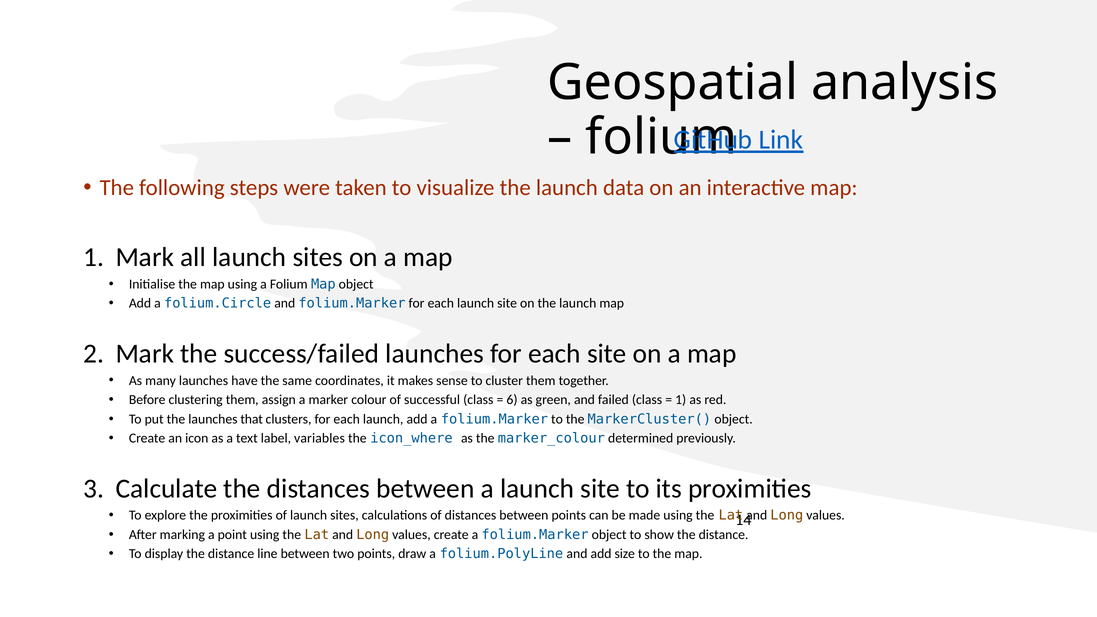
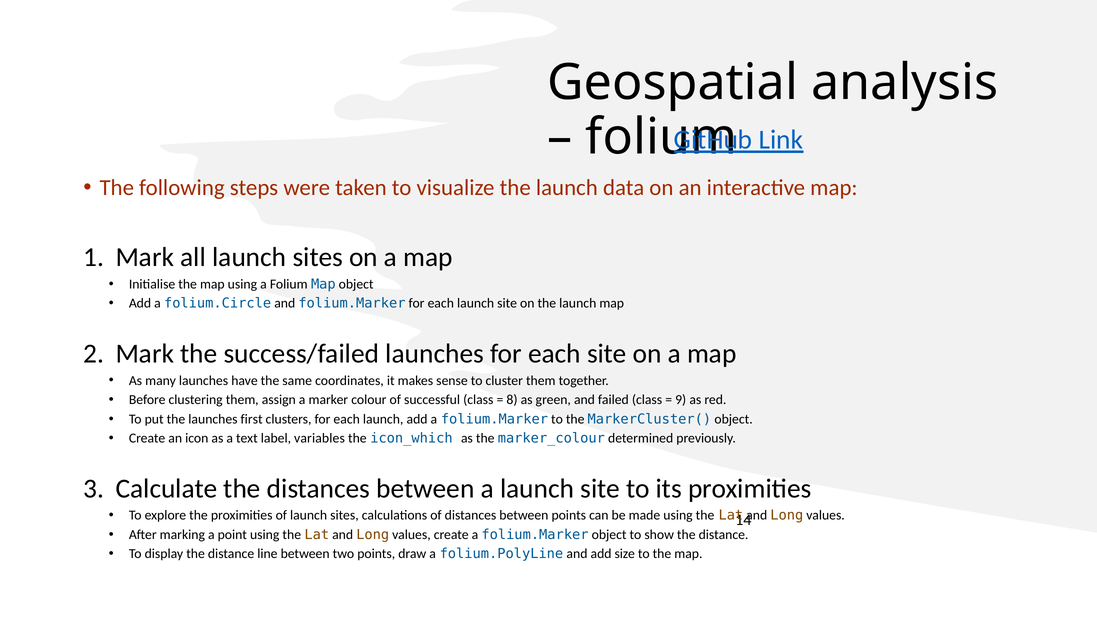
6: 6 -> 8
1 at (681, 400): 1 -> 9
that: that -> first
icon_where: icon_where -> icon_which
